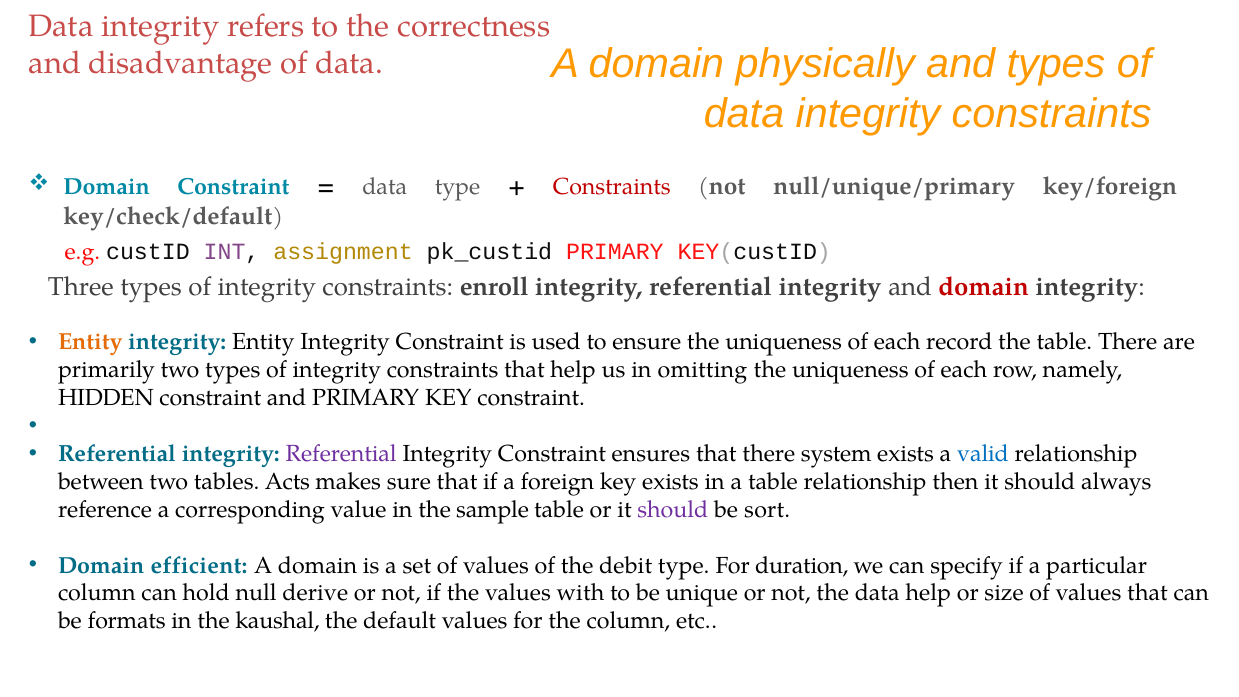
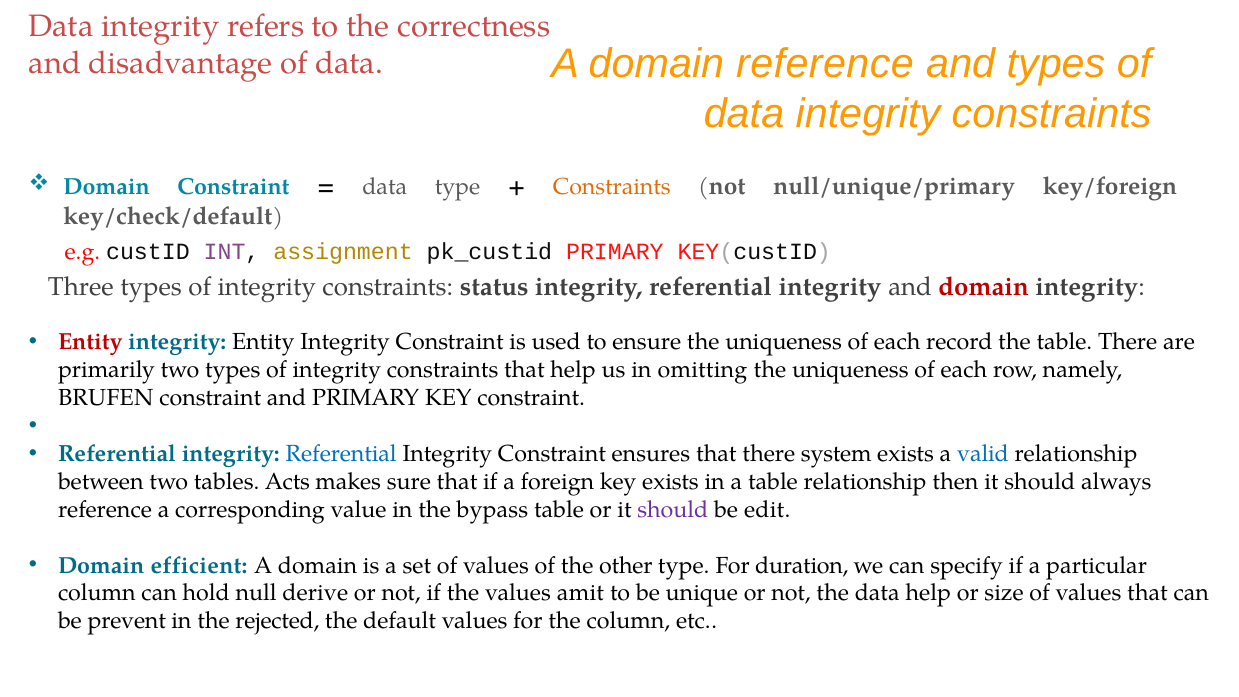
domain physically: physically -> reference
Constraints at (612, 187) colour: red -> orange
enroll: enroll -> status
Entity at (90, 342) colour: orange -> red
HIDDEN: HIDDEN -> BRUFEN
Referential at (341, 454) colour: purple -> blue
sample: sample -> bypass
sort: sort -> edit
debit: debit -> other
with: with -> amit
formats: formats -> prevent
kaushal: kaushal -> rejected
